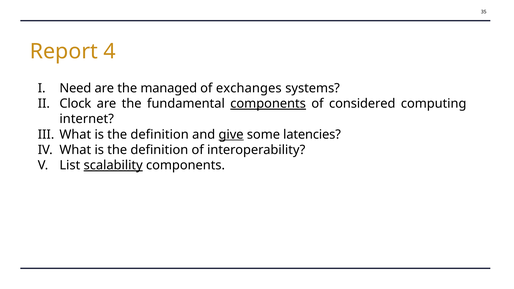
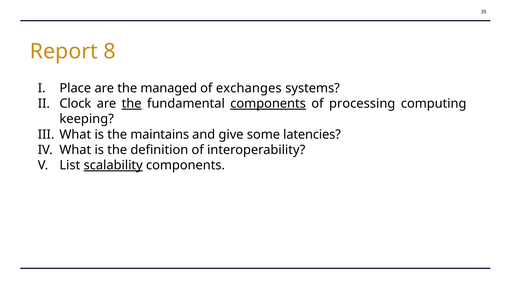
4: 4 -> 8
Need: Need -> Place
the at (132, 104) underline: none -> present
considered: considered -> processing
internet: internet -> keeping
definition at (160, 135): definition -> maintains
give underline: present -> none
